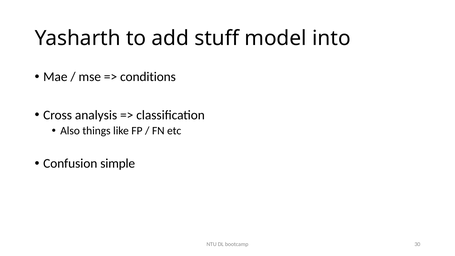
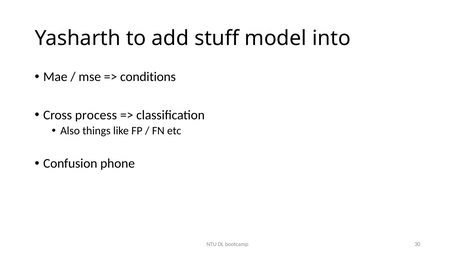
analysis: analysis -> process
simple: simple -> phone
